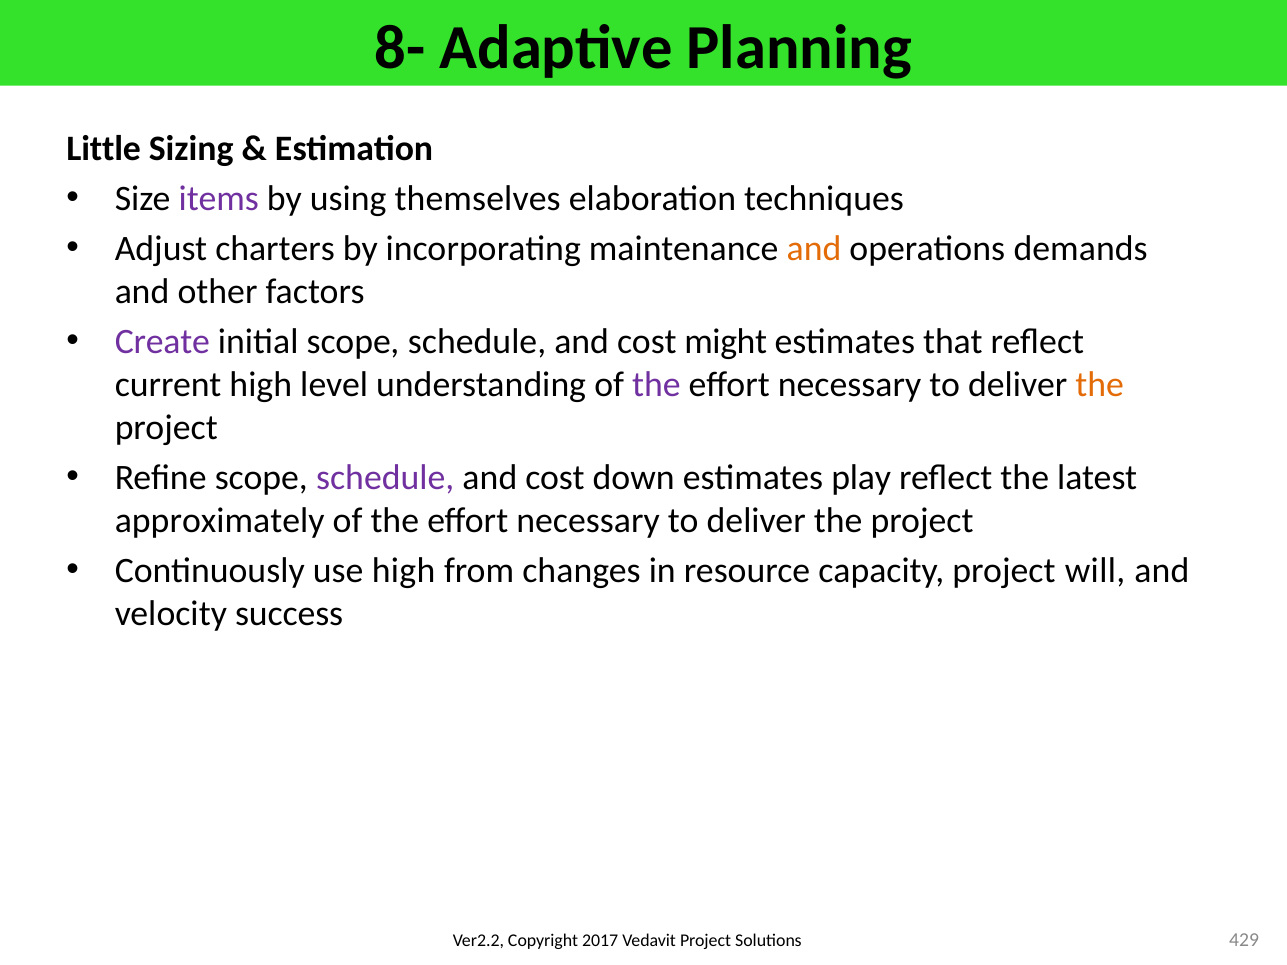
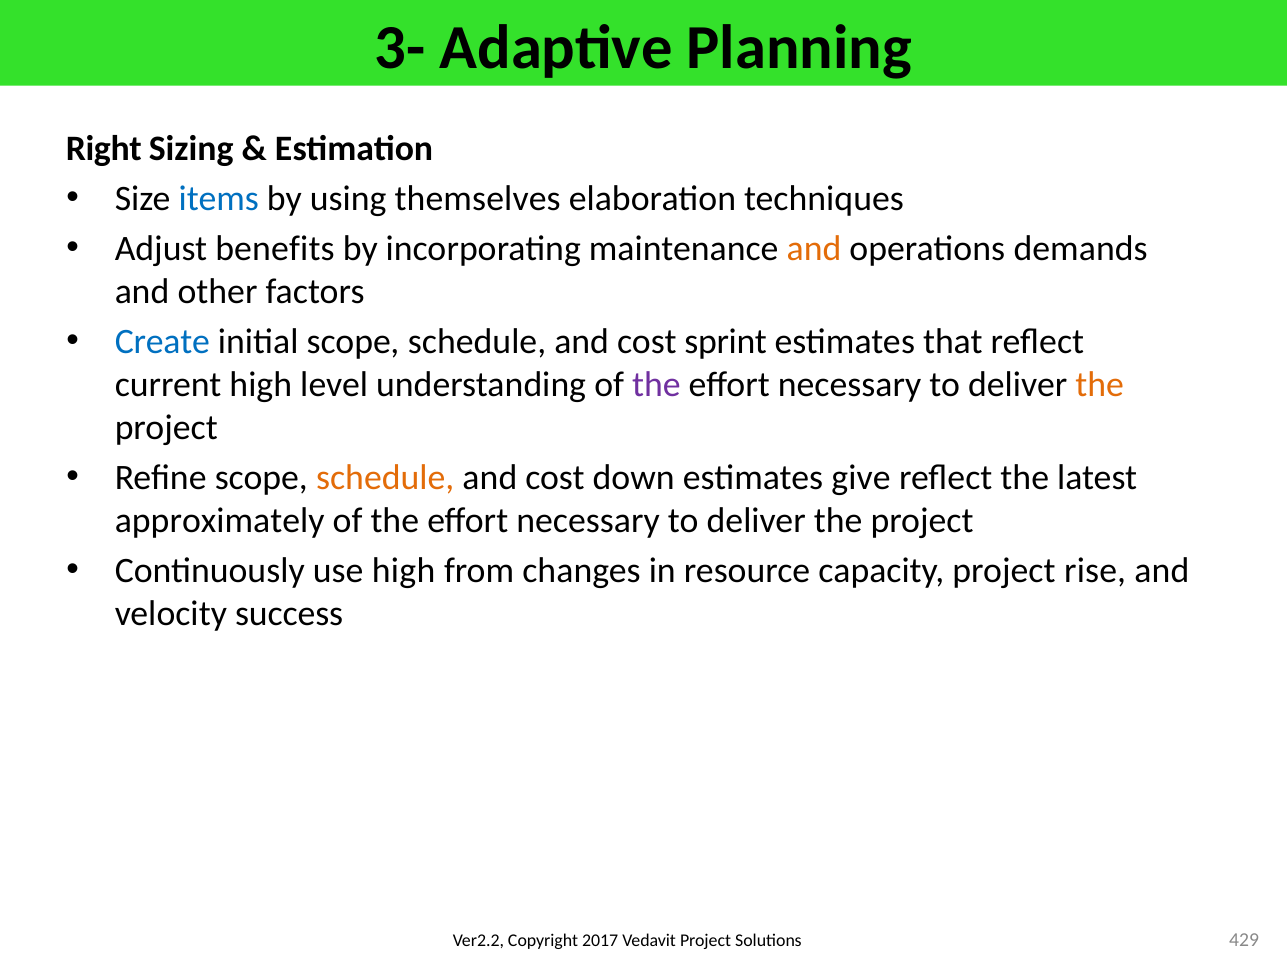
8-: 8- -> 3-
Little: Little -> Right
items colour: purple -> blue
charters: charters -> benefits
Create colour: purple -> blue
might: might -> sprint
schedule at (385, 478) colour: purple -> orange
play: play -> give
will: will -> rise
